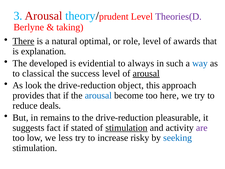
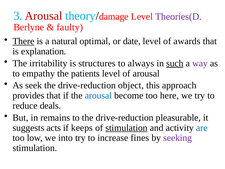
prudent: prudent -> damage
taking: taking -> faulty
role: role -> date
developed: developed -> irritability
evidential: evidential -> structures
such underline: none -> present
way colour: blue -> purple
classical: classical -> empathy
success: success -> patients
arousal at (146, 73) underline: present -> none
look: look -> seek
fact: fact -> acts
stated: stated -> keeps
are colour: purple -> blue
less: less -> into
risky: risky -> fines
seeking colour: blue -> purple
